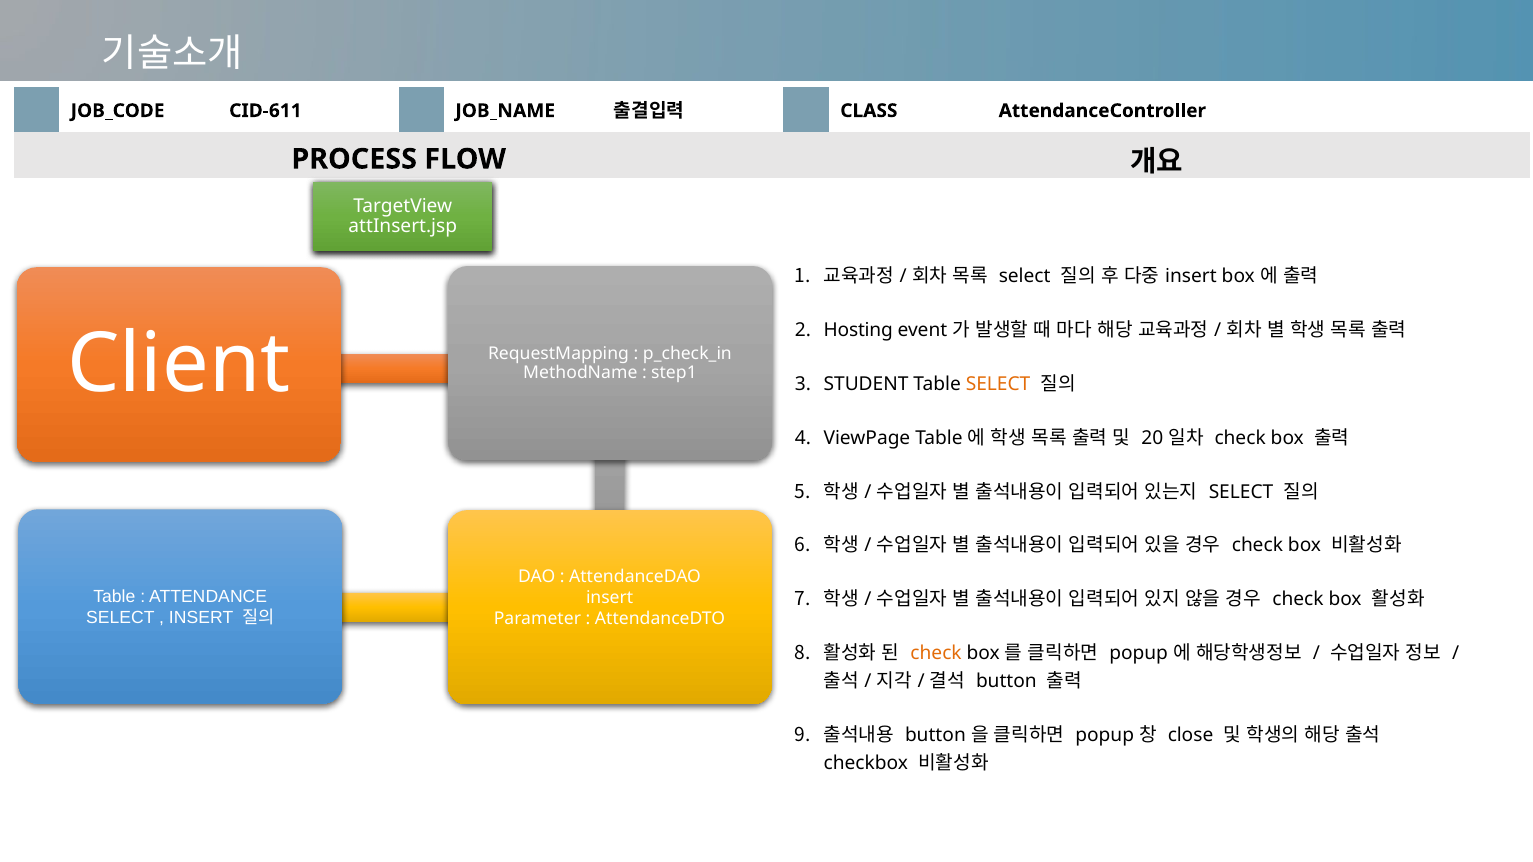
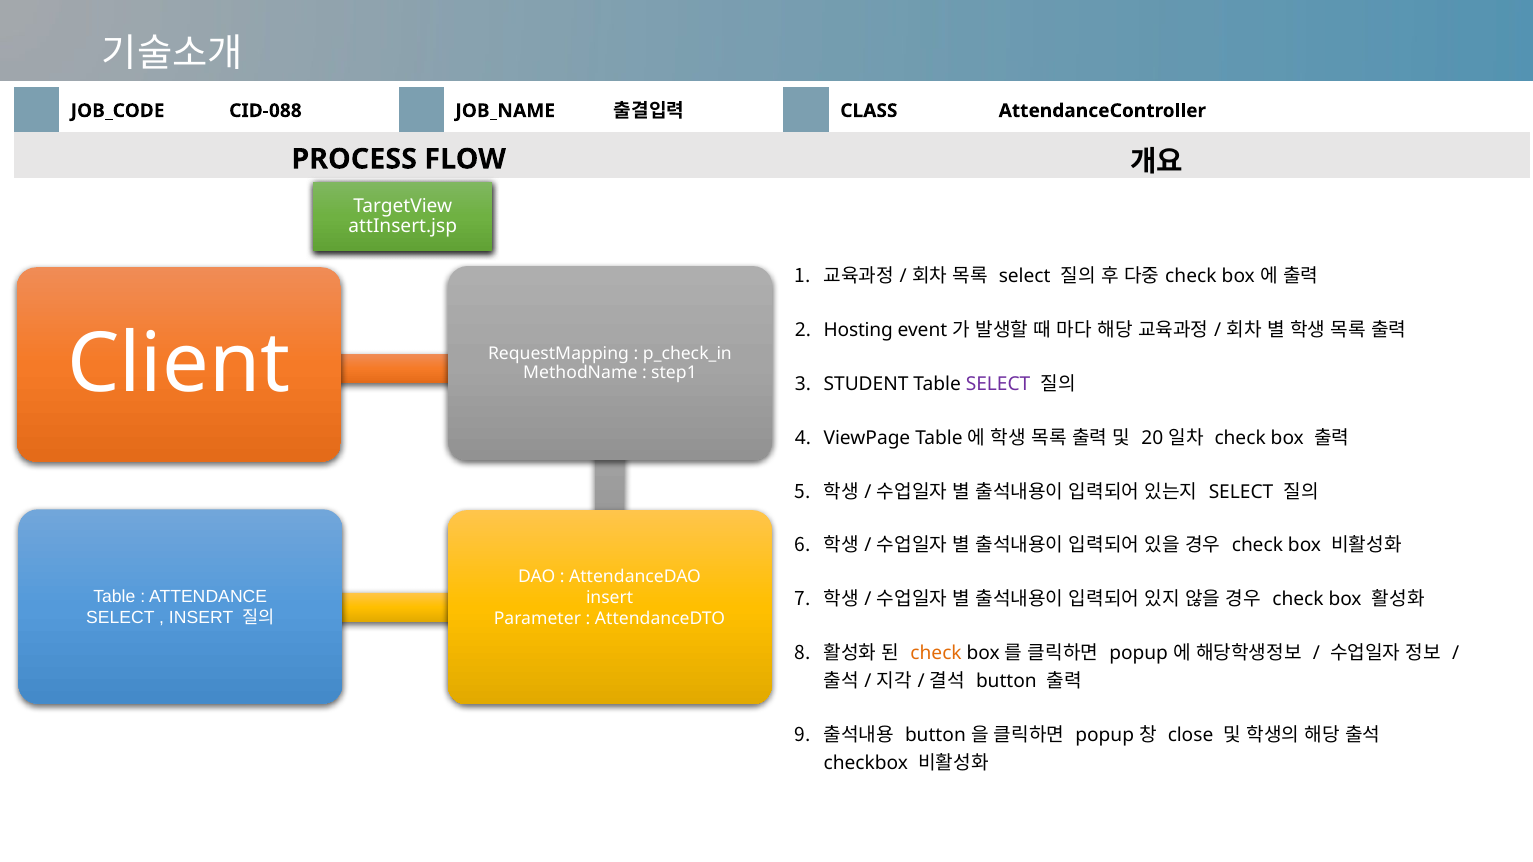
CID-611: CID-611 -> CID-088
insert at (1191, 277): insert -> check
SELECT at (998, 384) colour: orange -> purple
